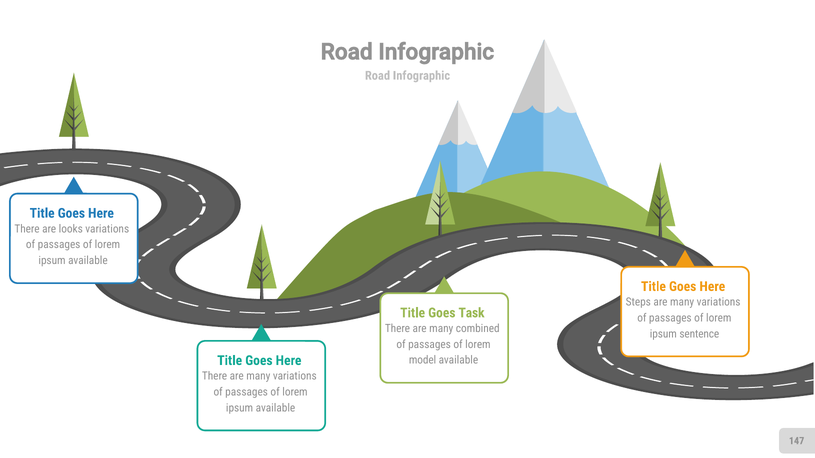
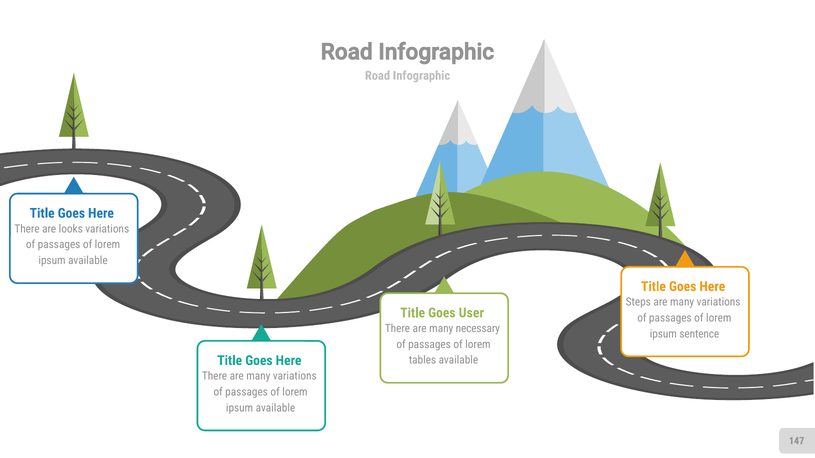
Task: Task -> User
combined: combined -> necessary
model: model -> tables
